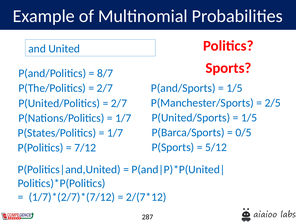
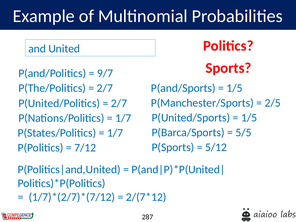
8/7: 8/7 -> 9/7
0/5: 0/5 -> 5/5
